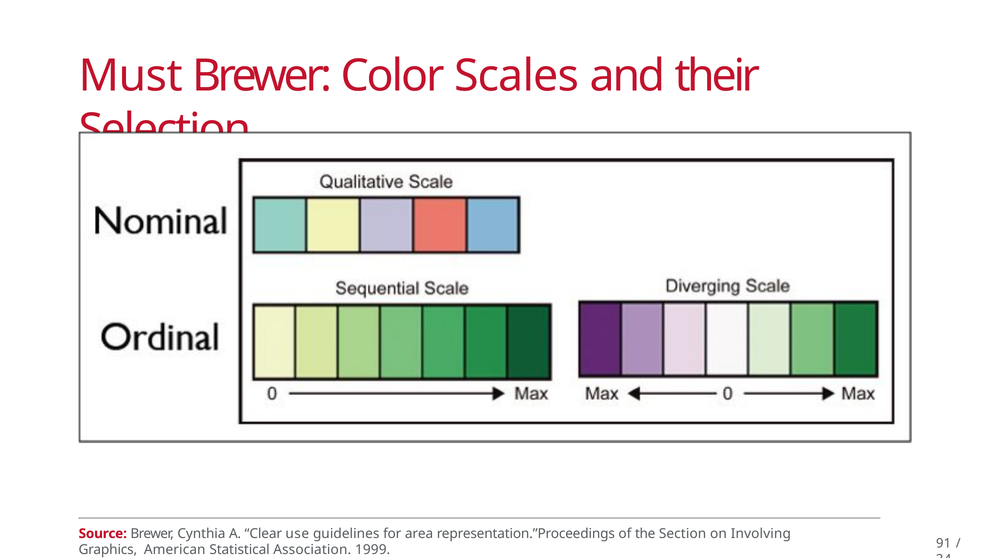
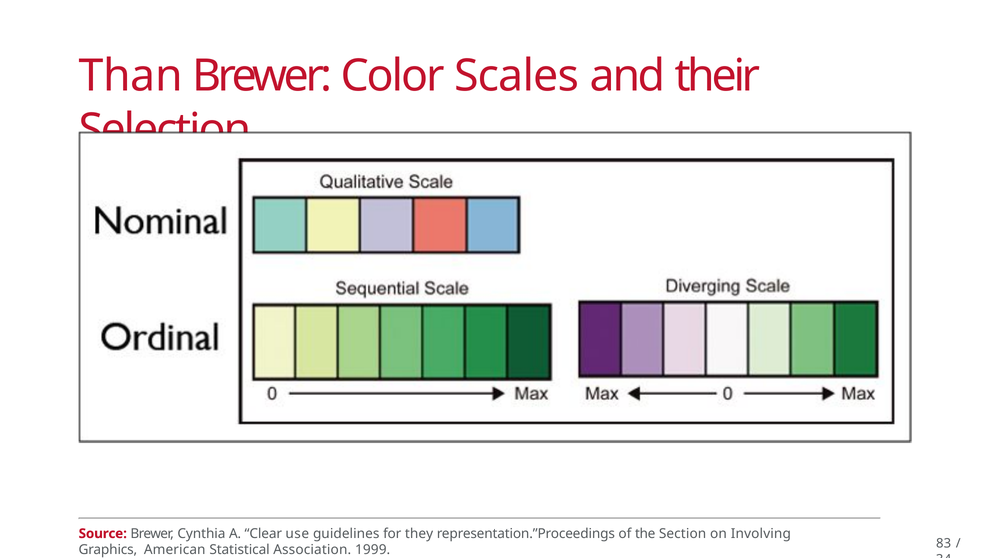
Must: Must -> Than
area: area -> they
91: 91 -> 83
